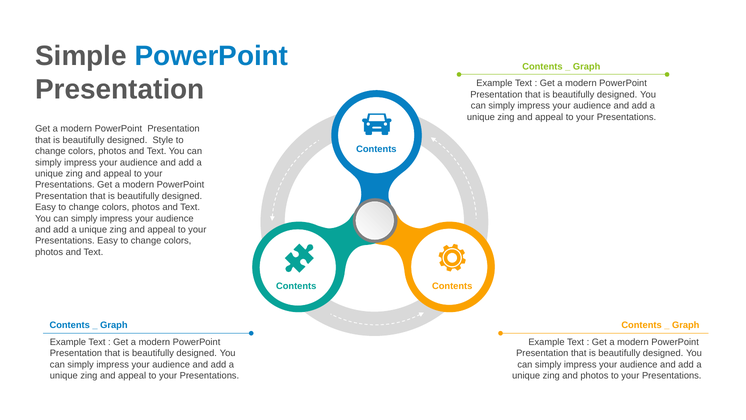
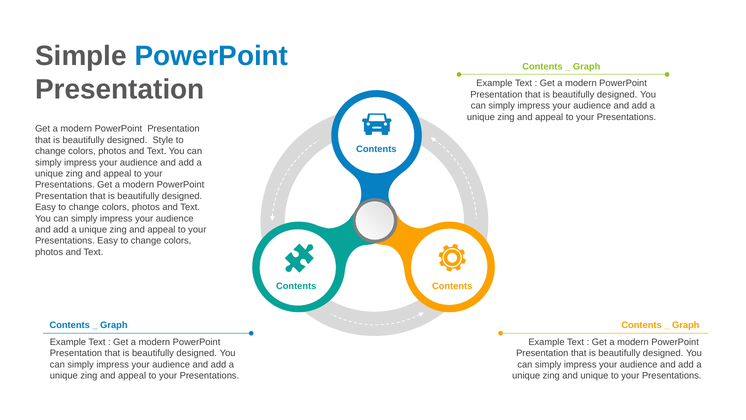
and photos: photos -> unique
